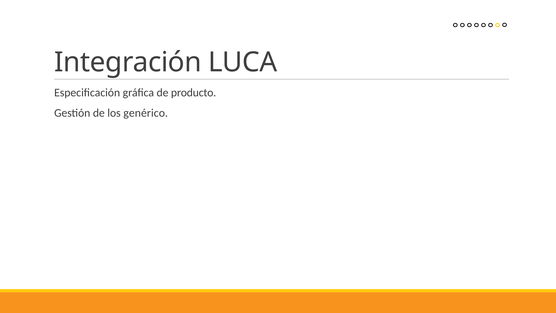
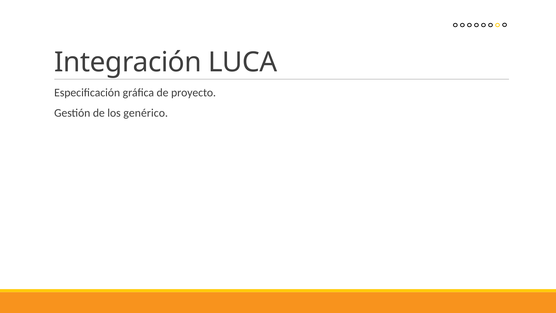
producto: producto -> proyecto
